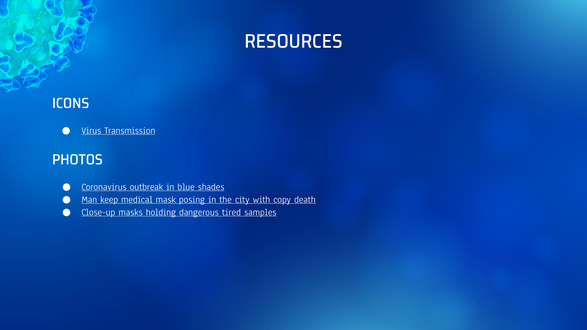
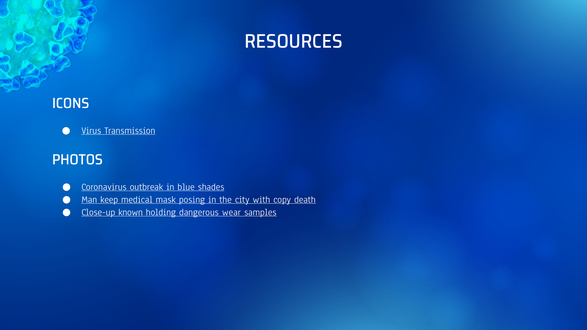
masks: masks -> known
tired: tired -> wear
